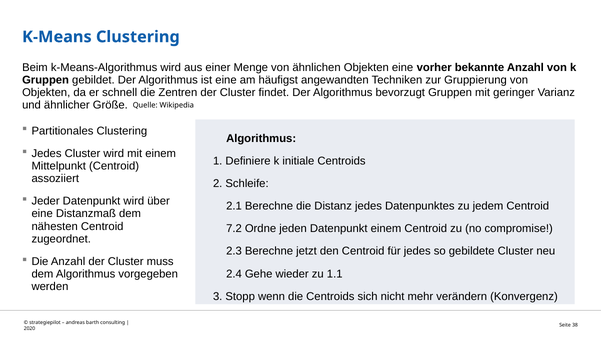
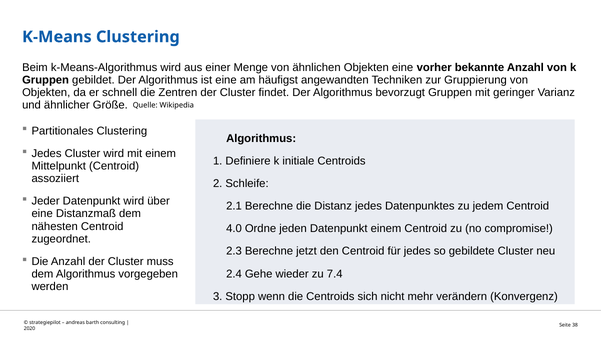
7.2: 7.2 -> 4.0
1.1: 1.1 -> 7.4
